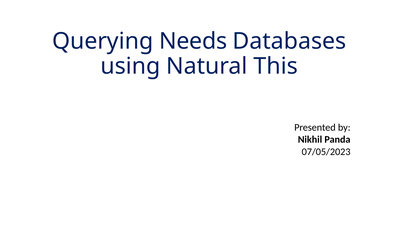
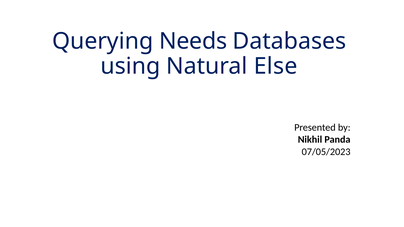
This: This -> Else
